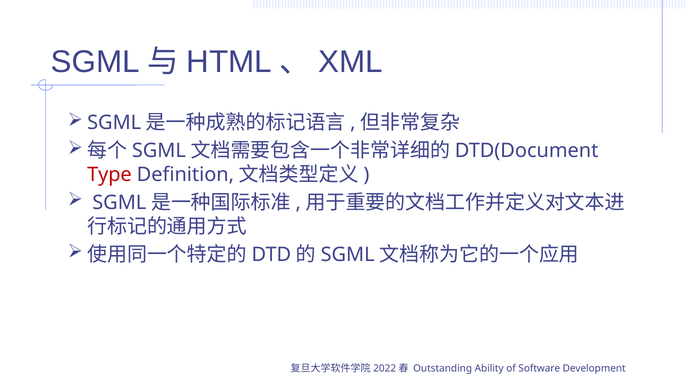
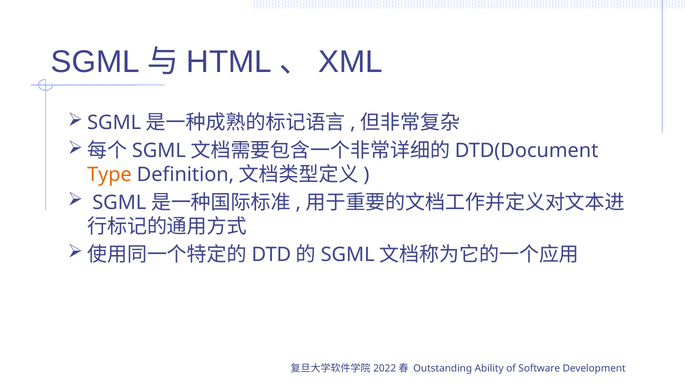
Type colour: red -> orange
